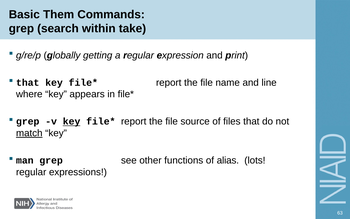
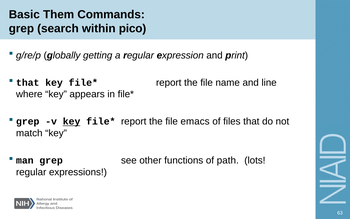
take: take -> pico
source: source -> emacs
match underline: present -> none
alias: alias -> path
